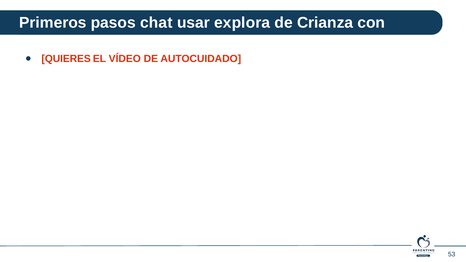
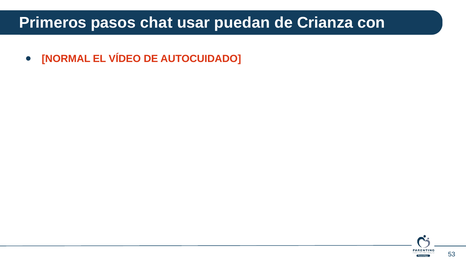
explora: explora -> puedan
QUIERES: QUIERES -> NORMAL
